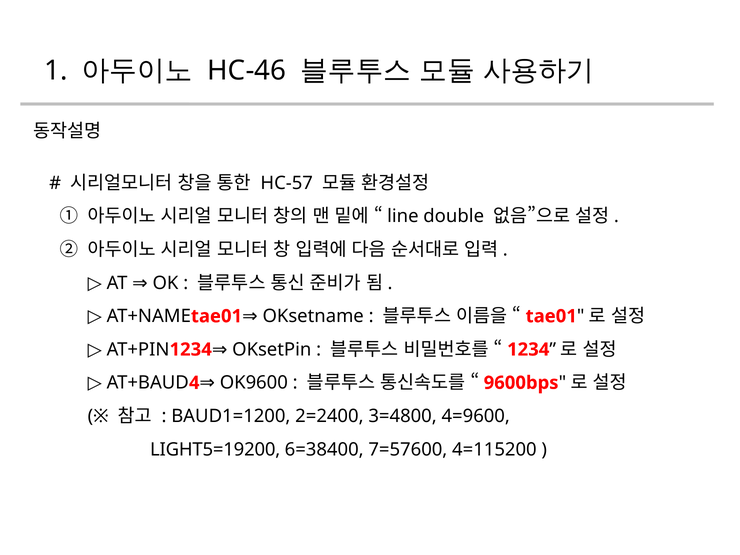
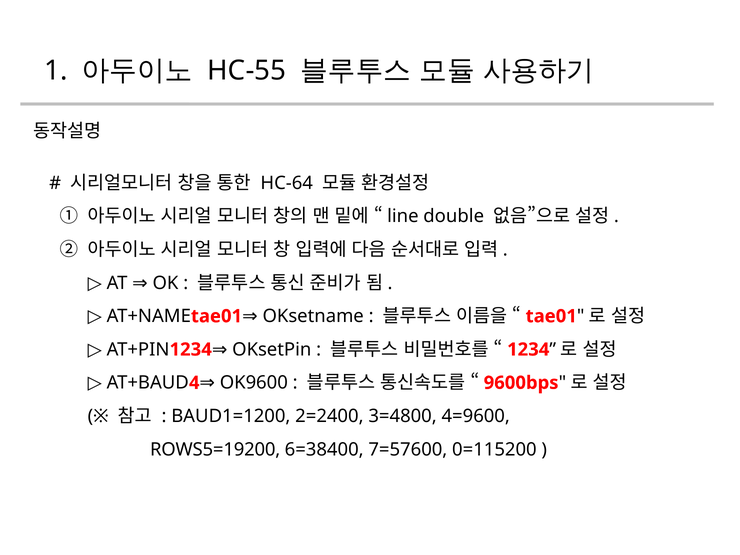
HC-46: HC-46 -> HC-55
HC-57: HC-57 -> HC-64
LIGHT5=19200: LIGHT5=19200 -> ROWS5=19200
4=115200: 4=115200 -> 0=115200
